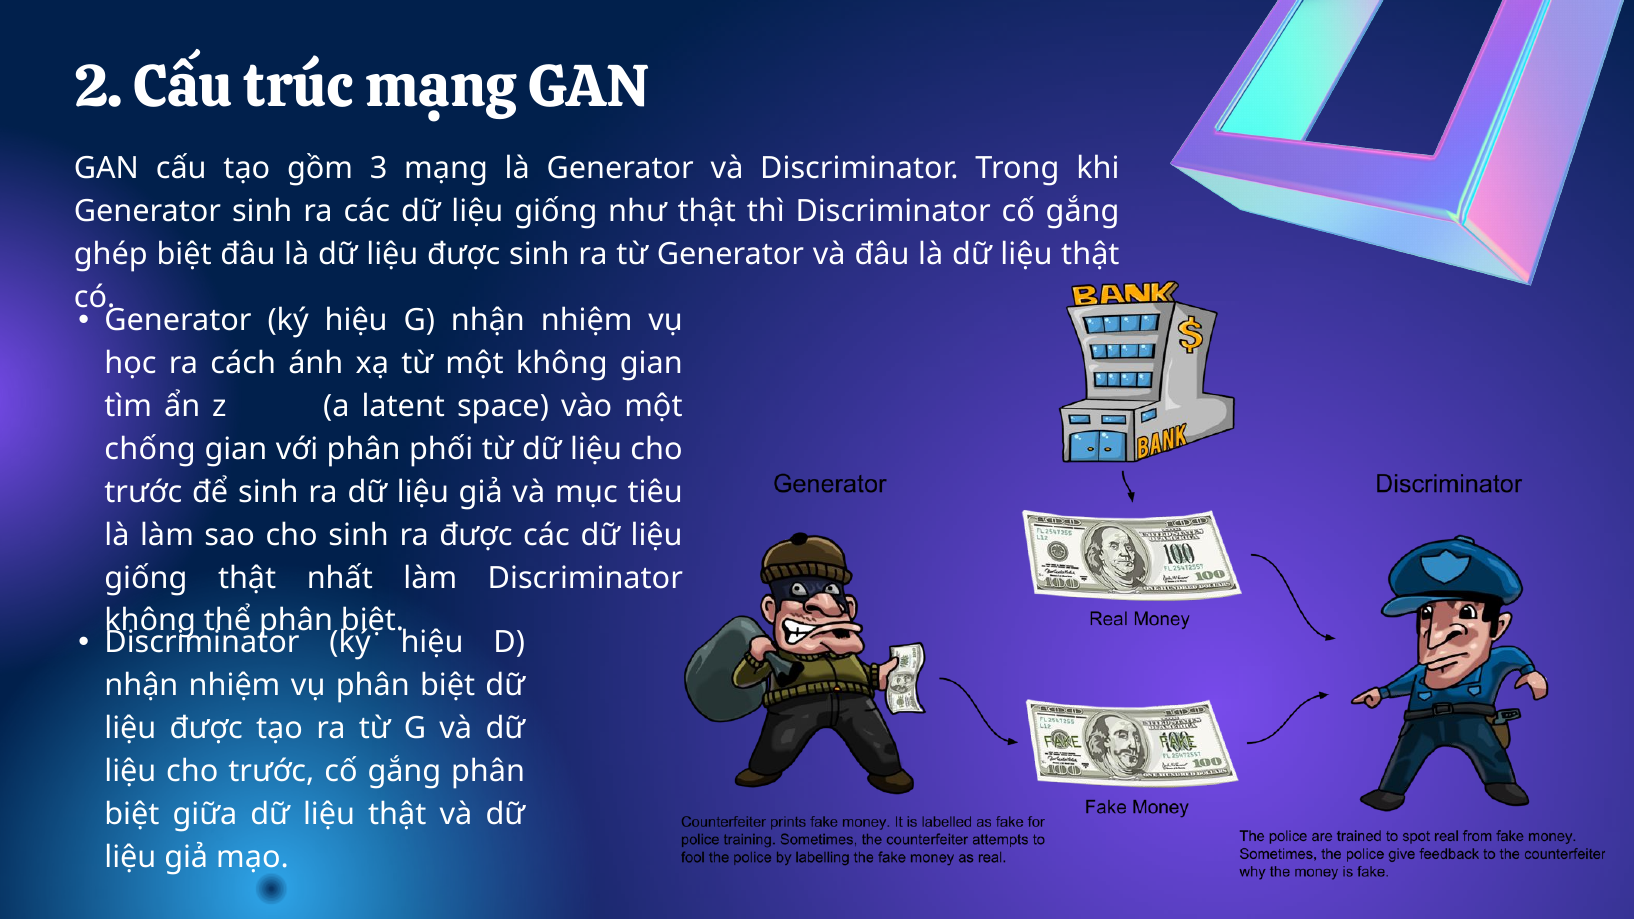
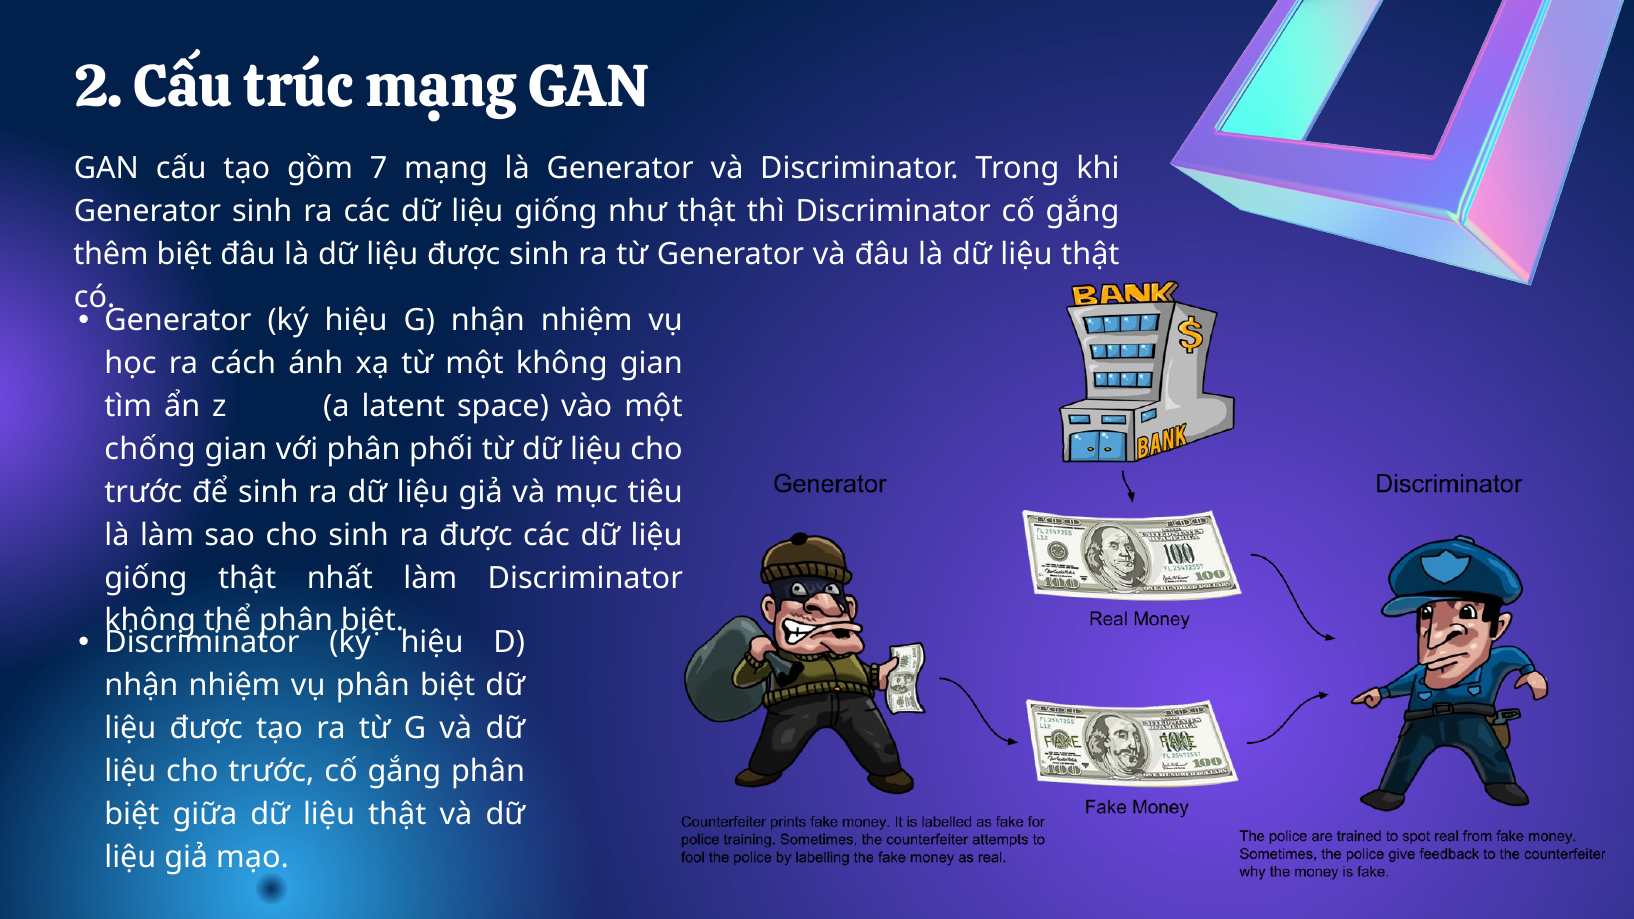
3: 3 -> 7
ghép: ghép -> thêm
